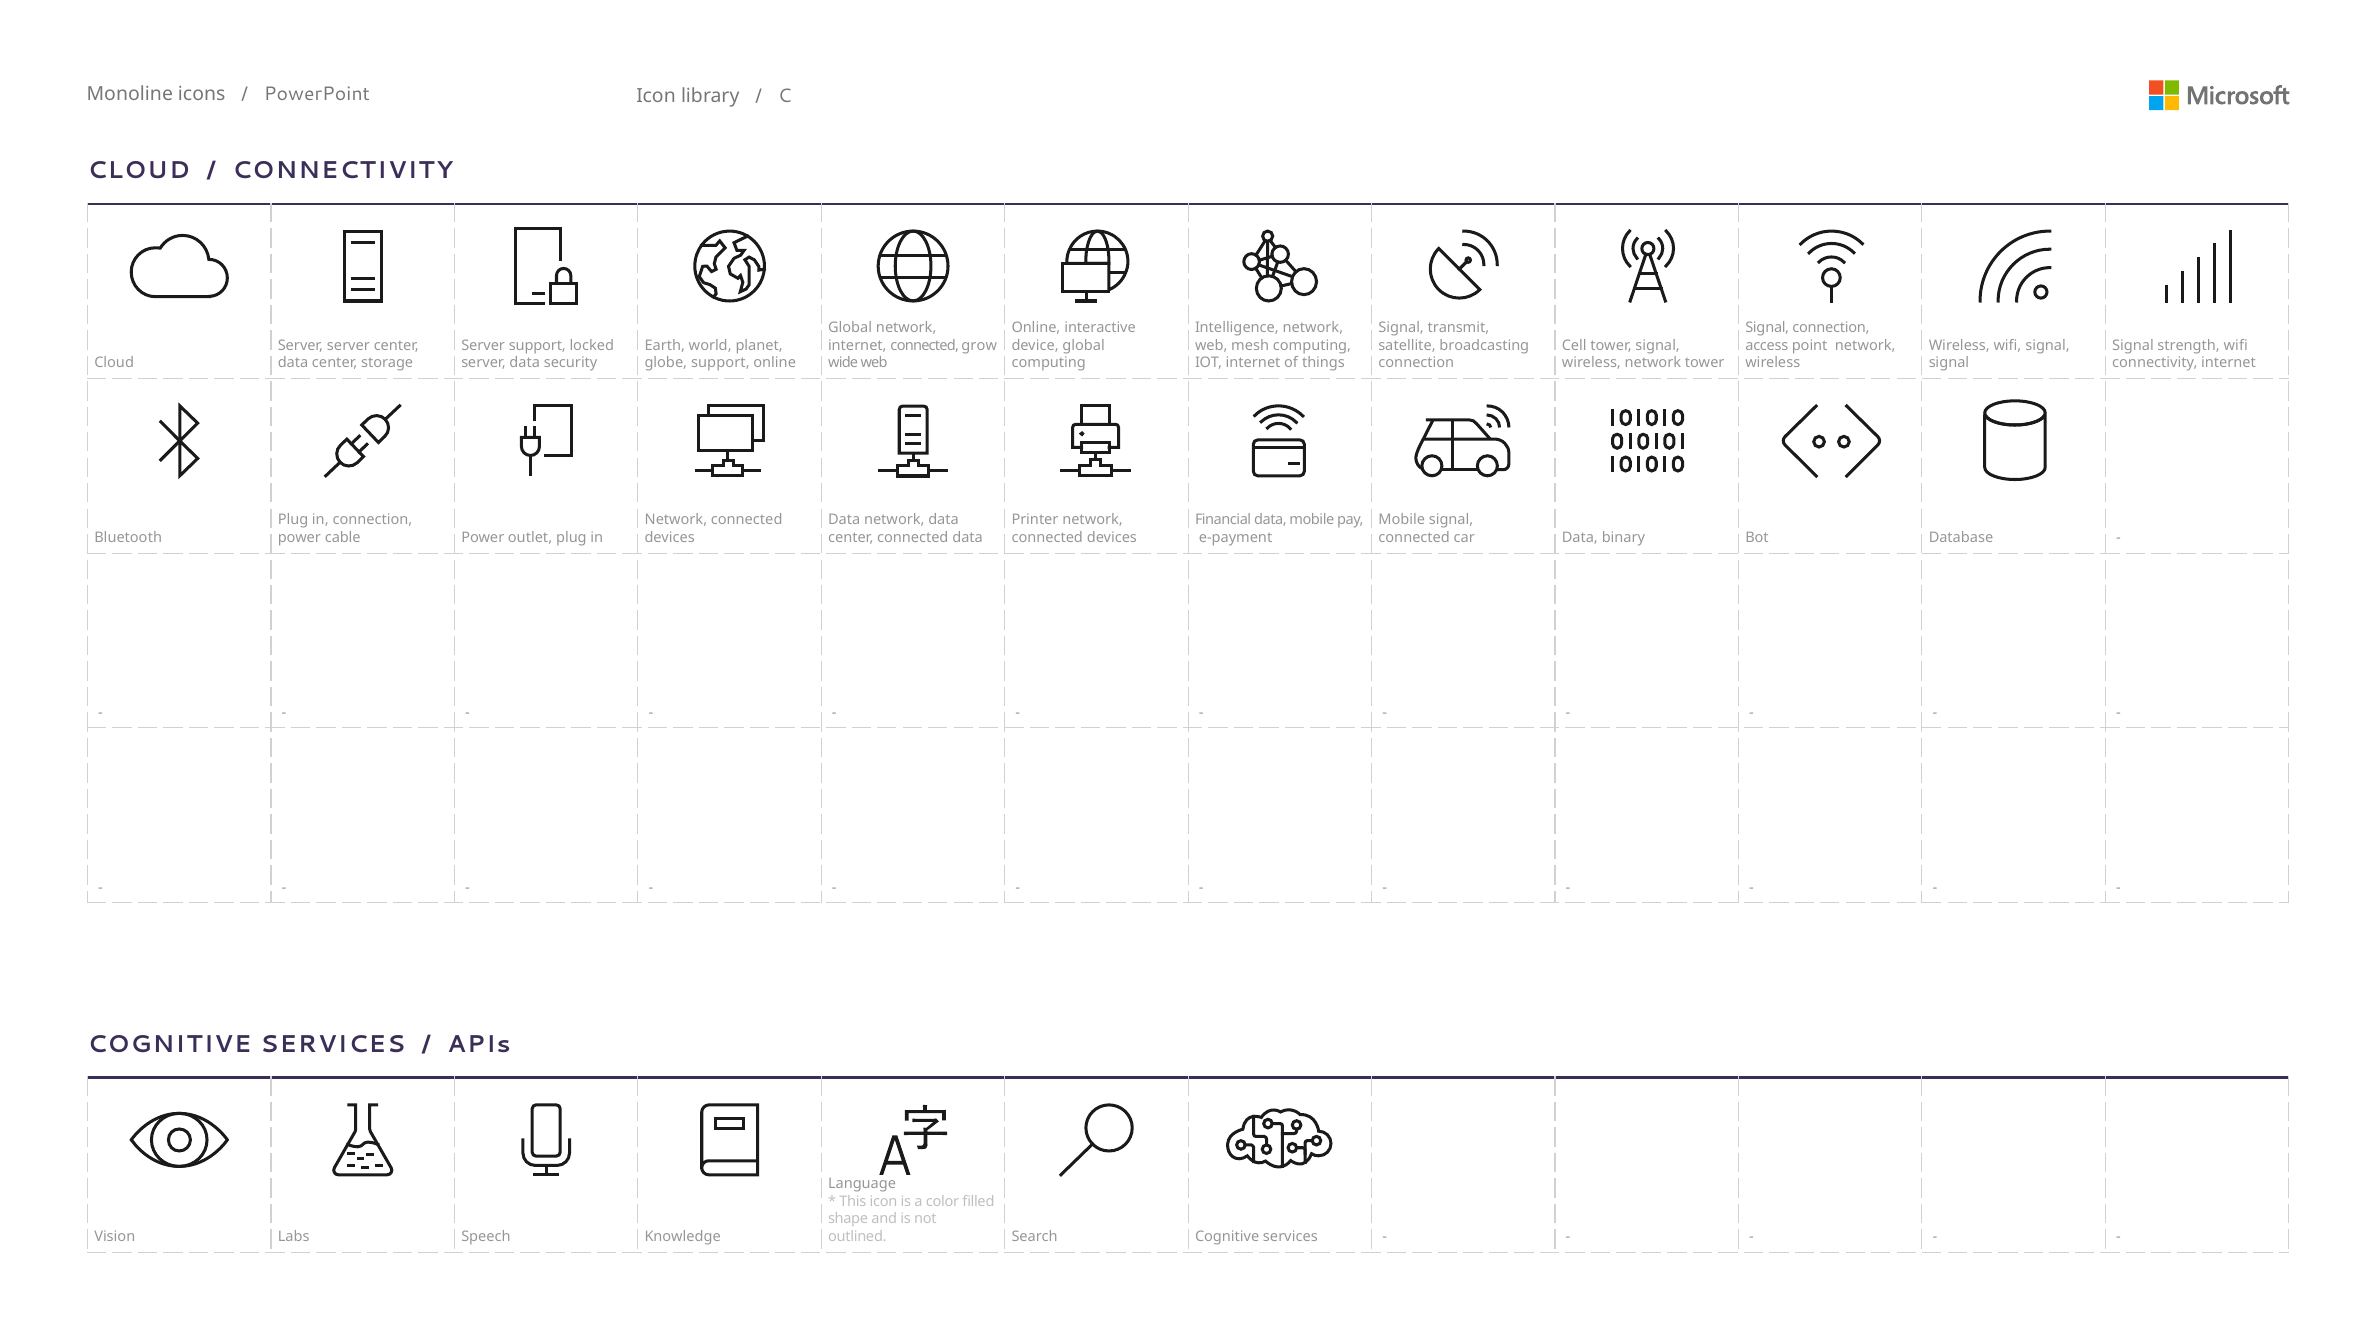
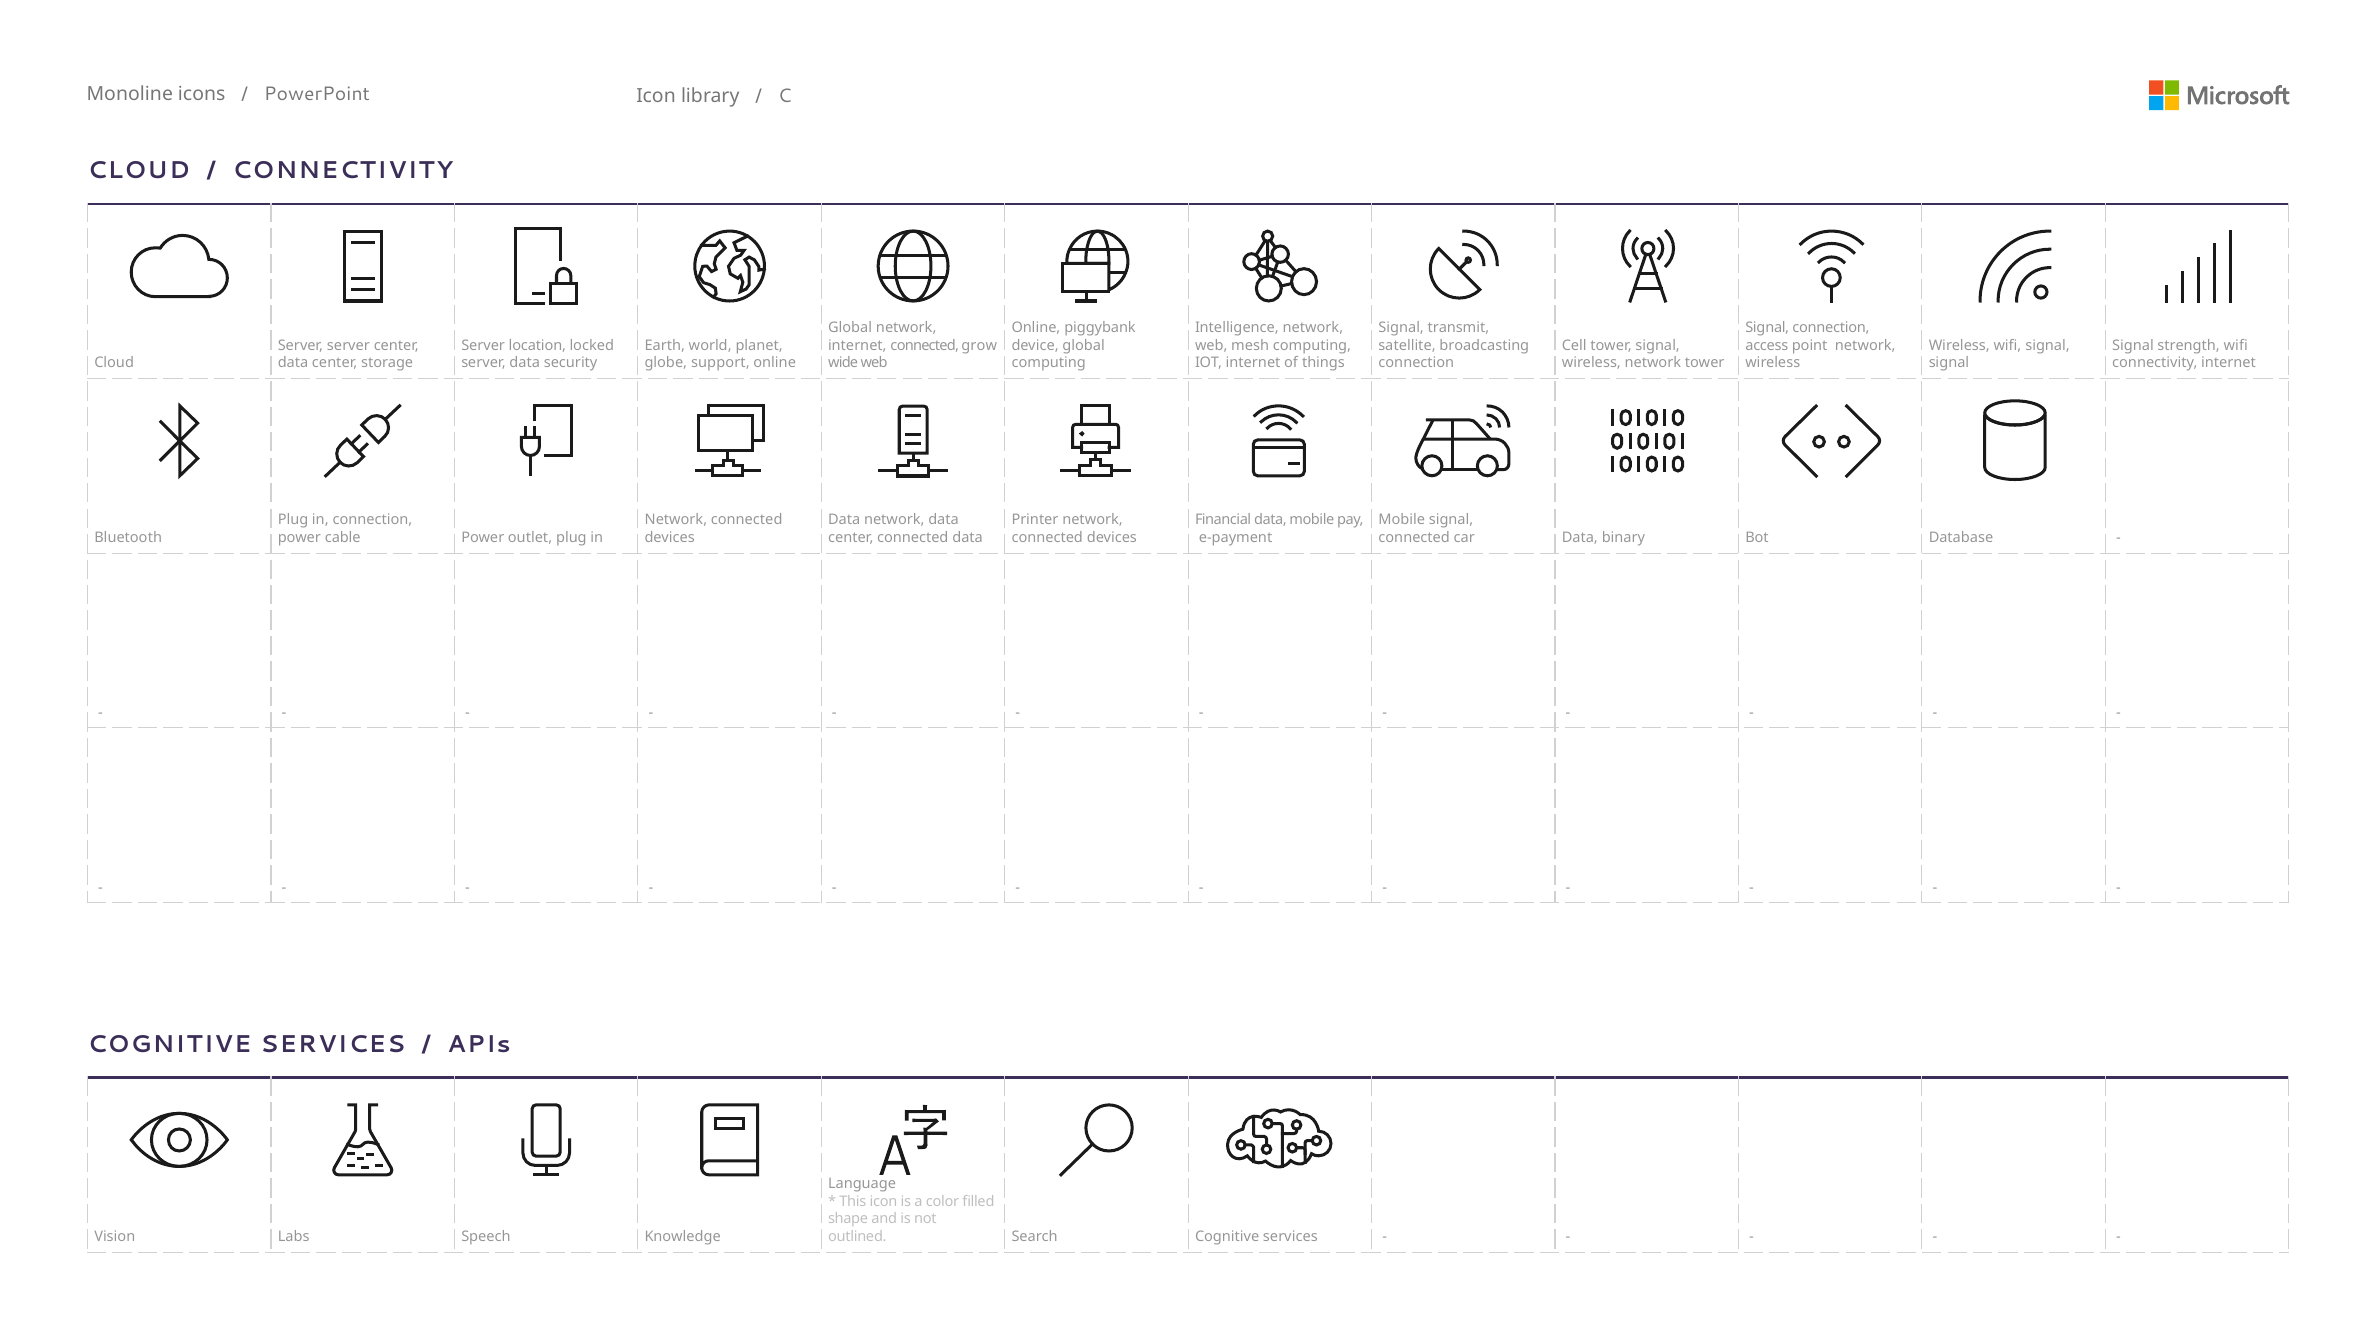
interactive: interactive -> piggybank
Server support: support -> location
